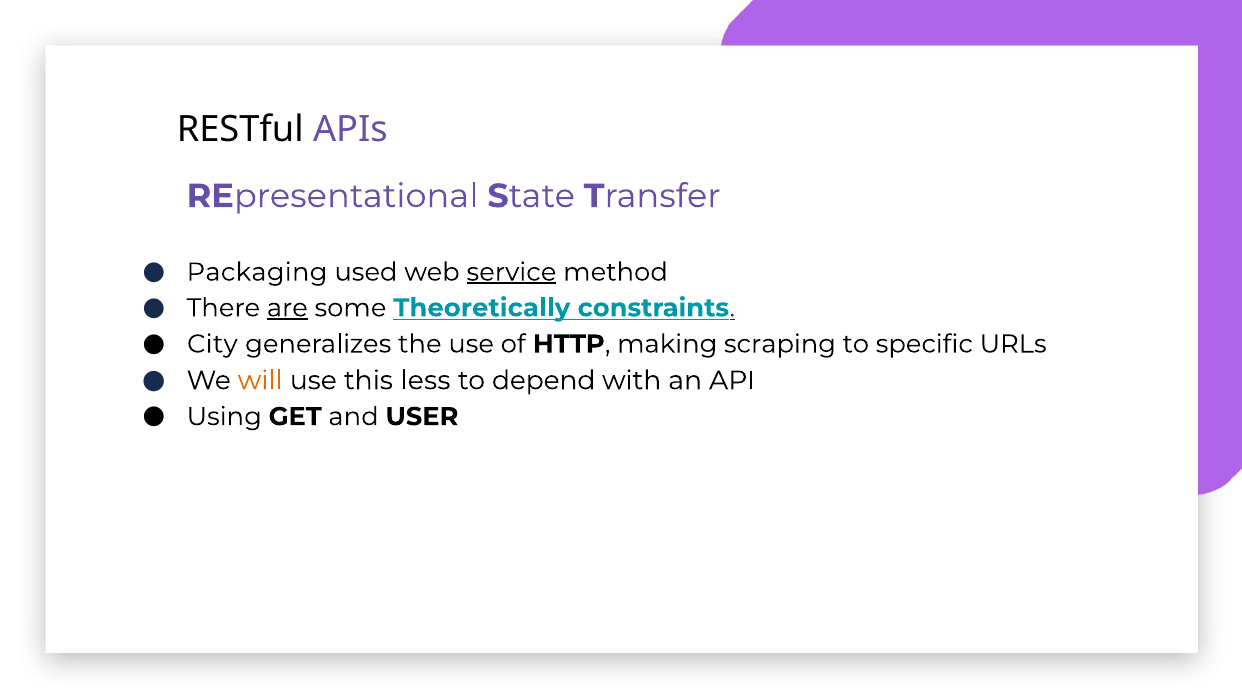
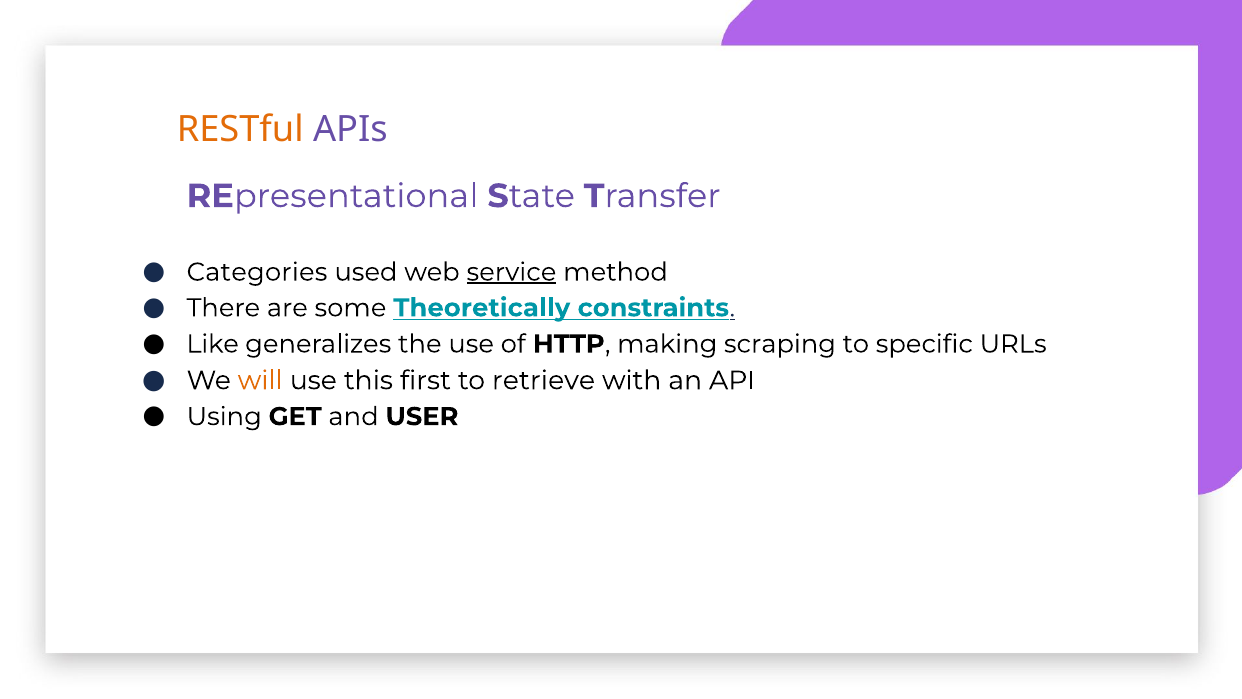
RESTful colour: black -> orange
Packaging: Packaging -> Categories
are underline: present -> none
City: City -> Like
less: less -> first
depend: depend -> retrieve
